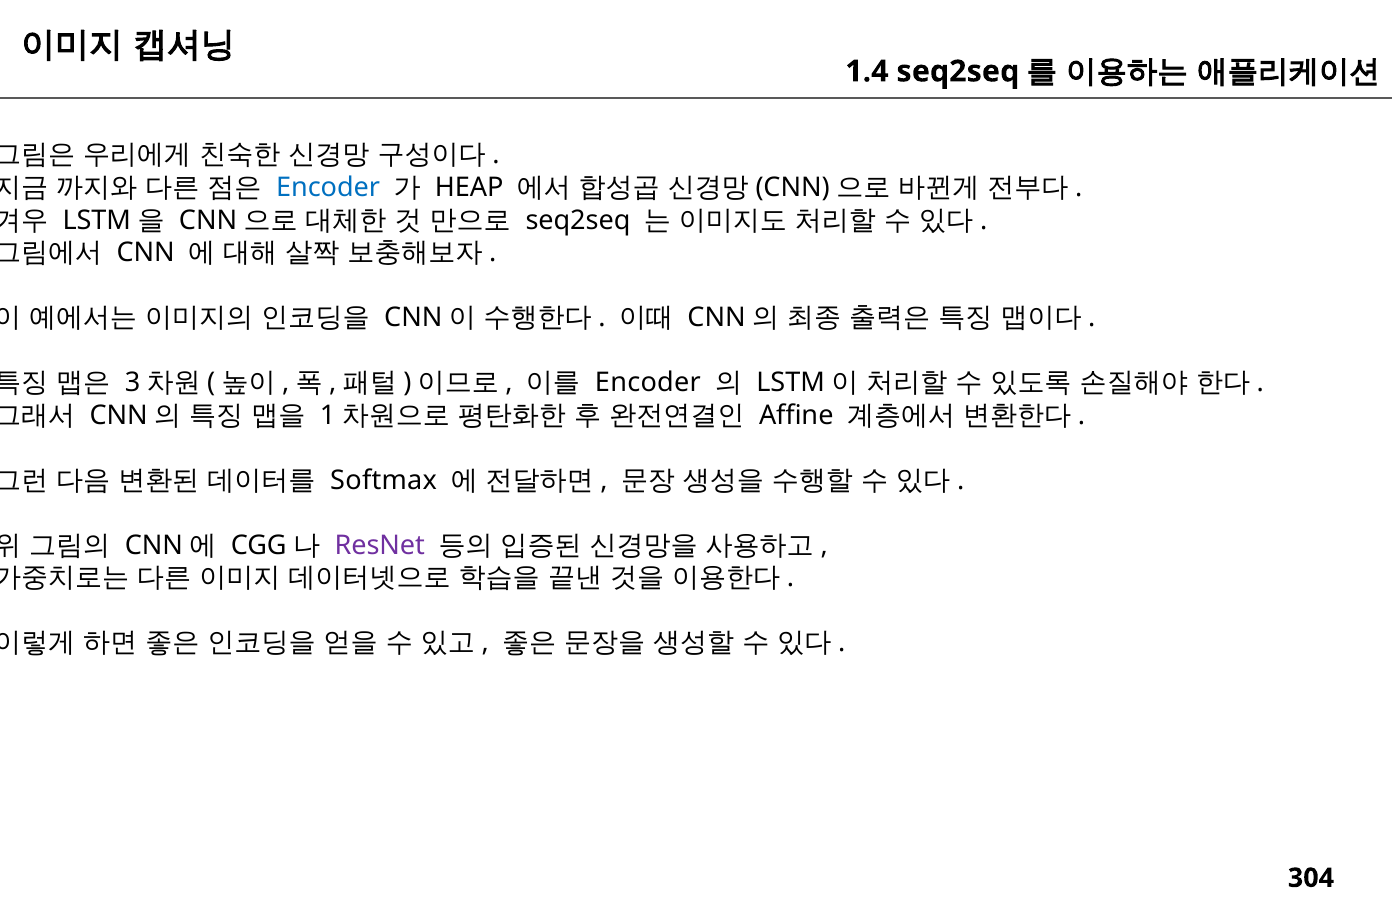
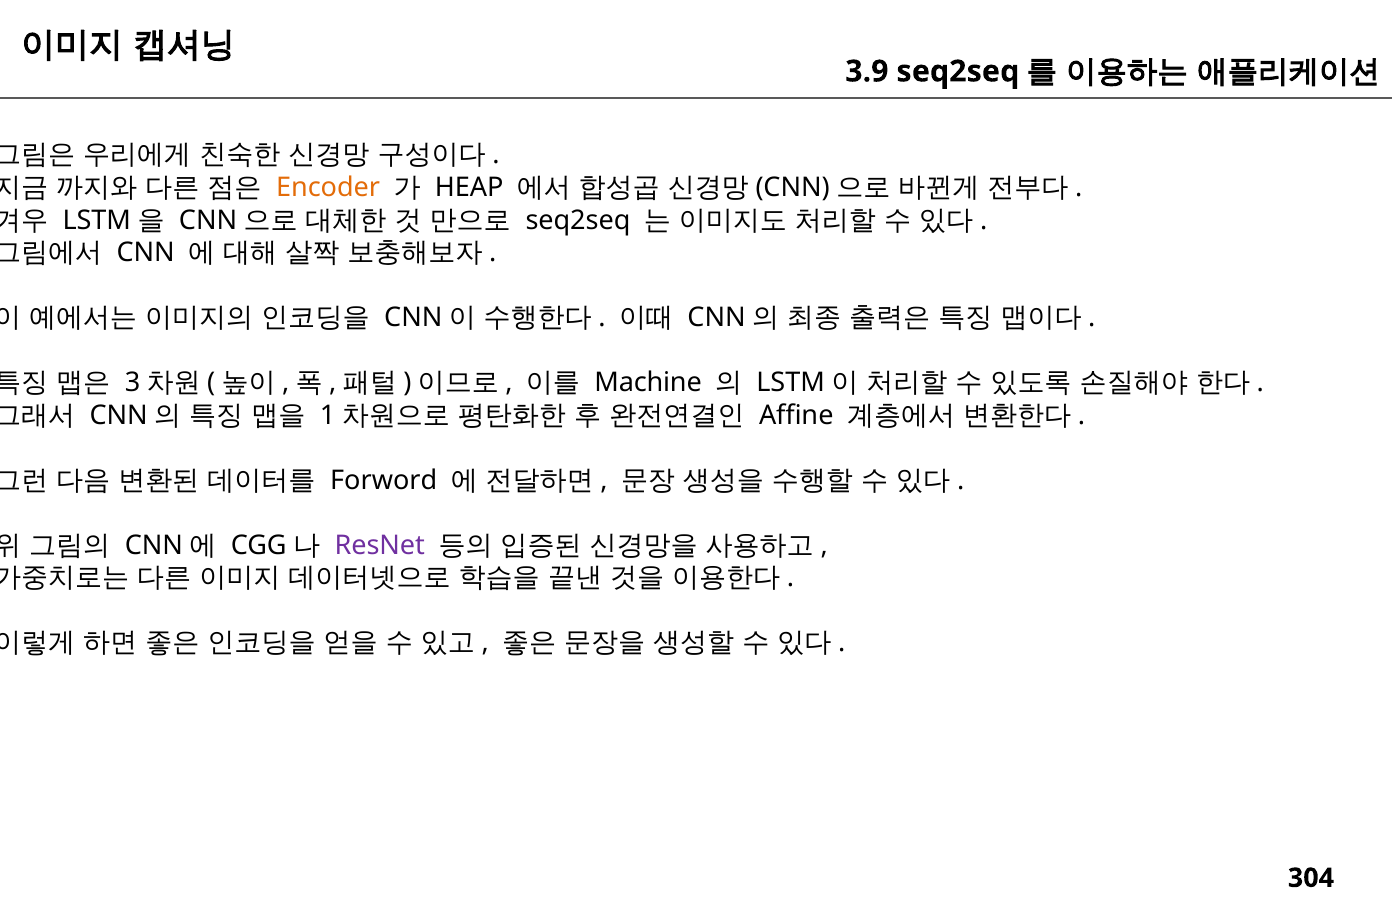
1.4: 1.4 -> 3.9
Encoder at (328, 187) colour: blue -> orange
Encoder at (648, 382): Encoder -> Machine
Softmax: Softmax -> Forword
